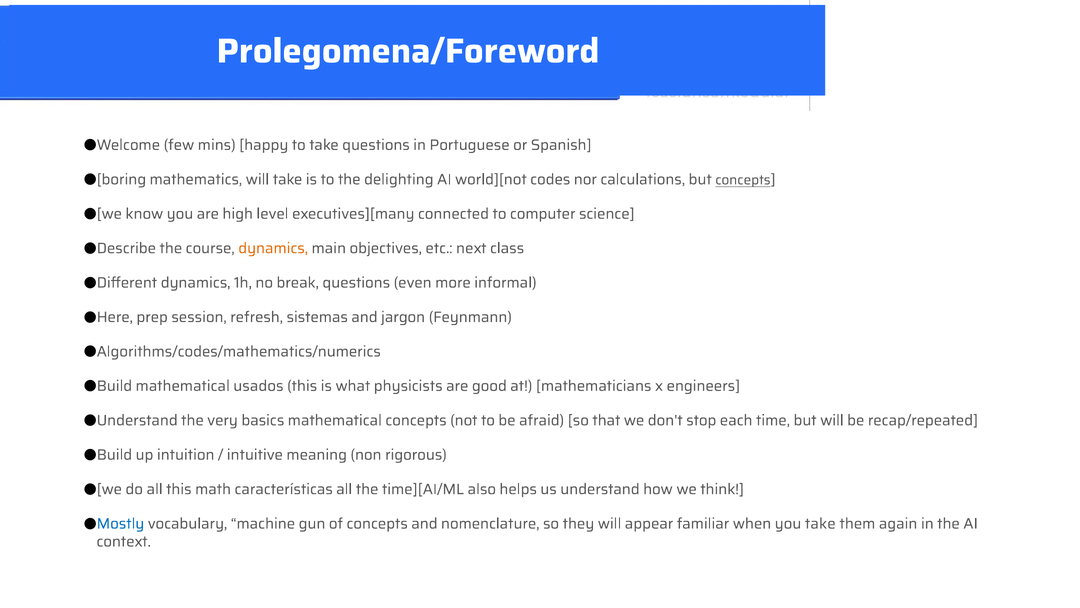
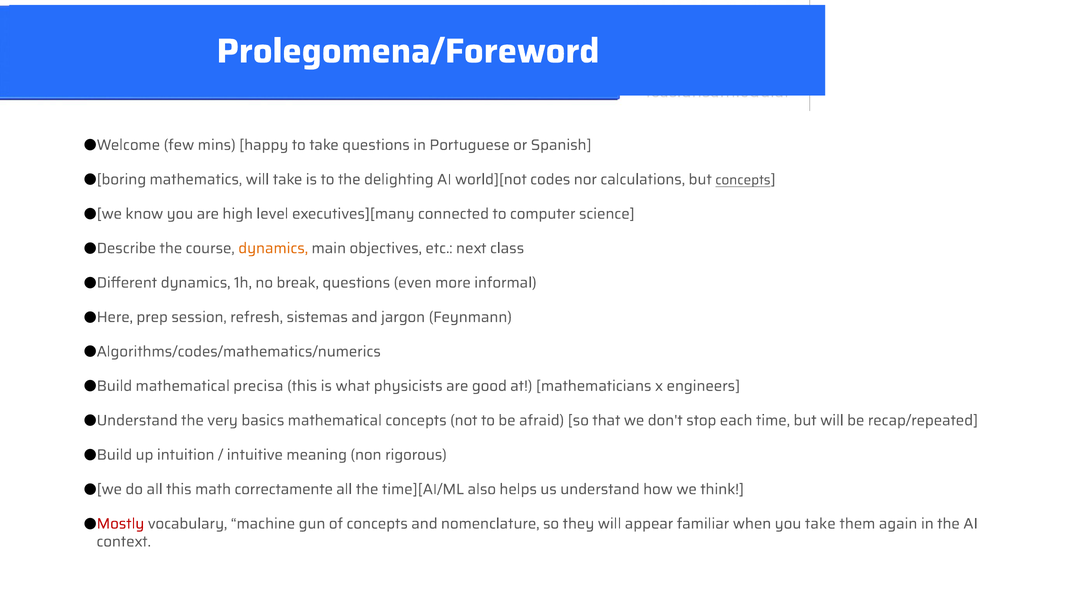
usados: usados -> precisa
características: características -> correctamente
Mostly colour: blue -> red
